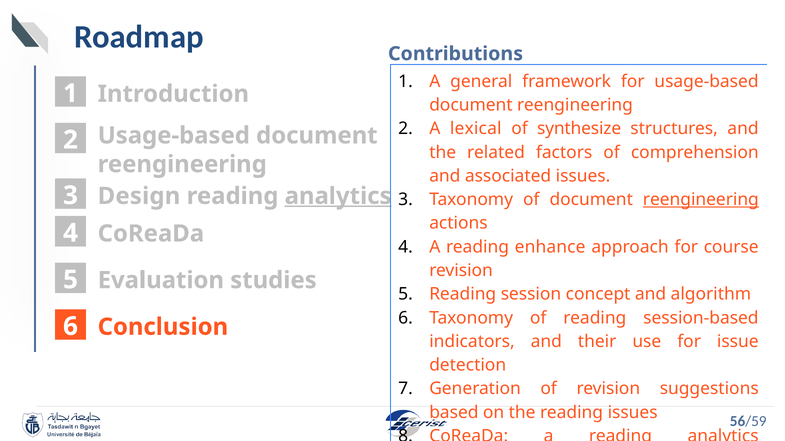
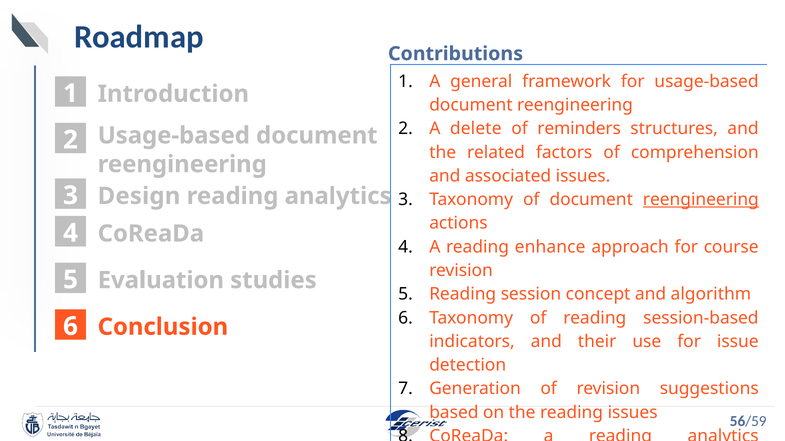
lexical: lexical -> delete
synthesize: synthesize -> reminders
analytics at (338, 196) underline: present -> none
